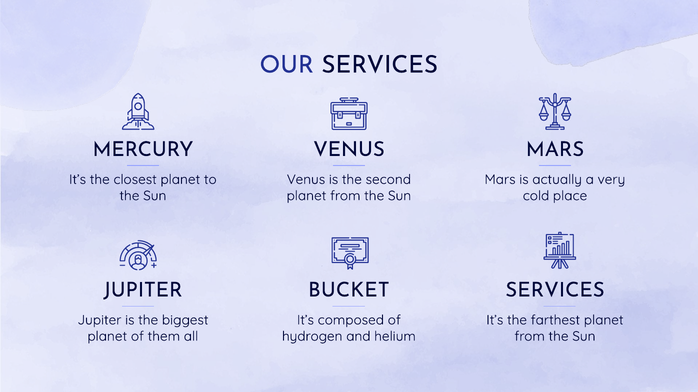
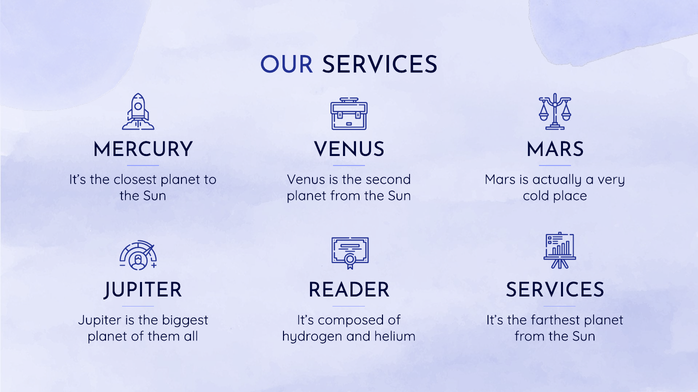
BUCKET: BUCKET -> READER
